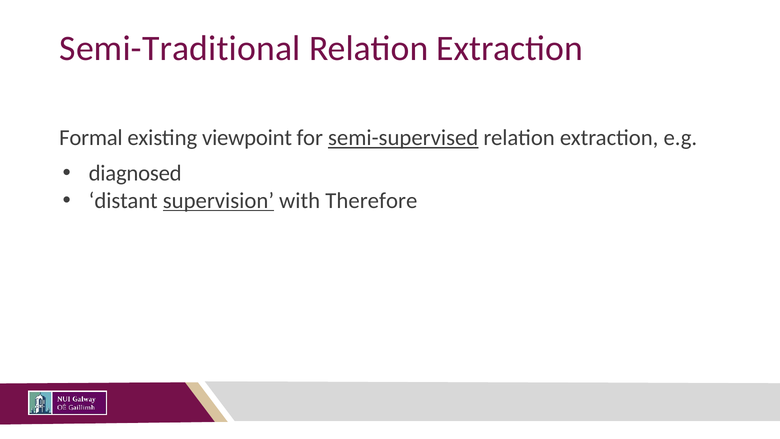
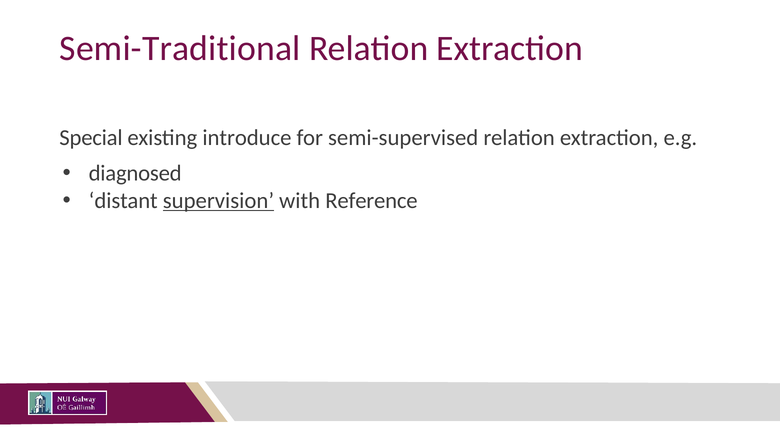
Formal: Formal -> Special
viewpoint: viewpoint -> introduce
semi-supervised underline: present -> none
Therefore: Therefore -> Reference
